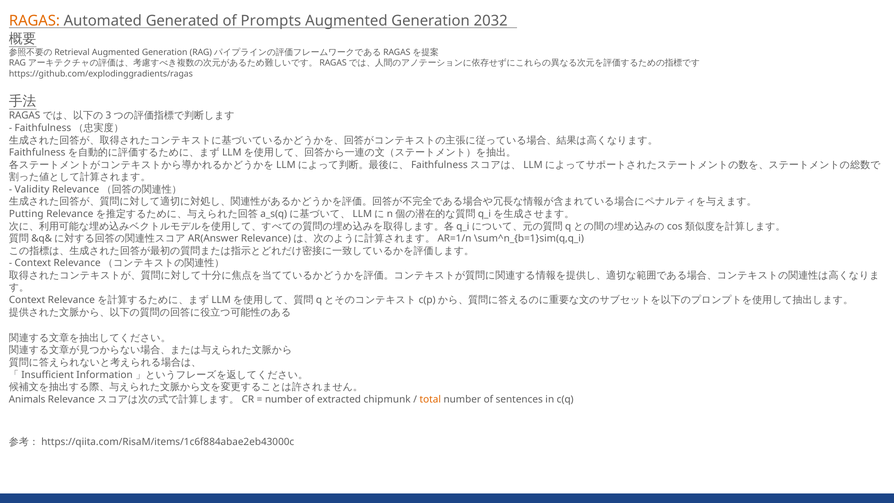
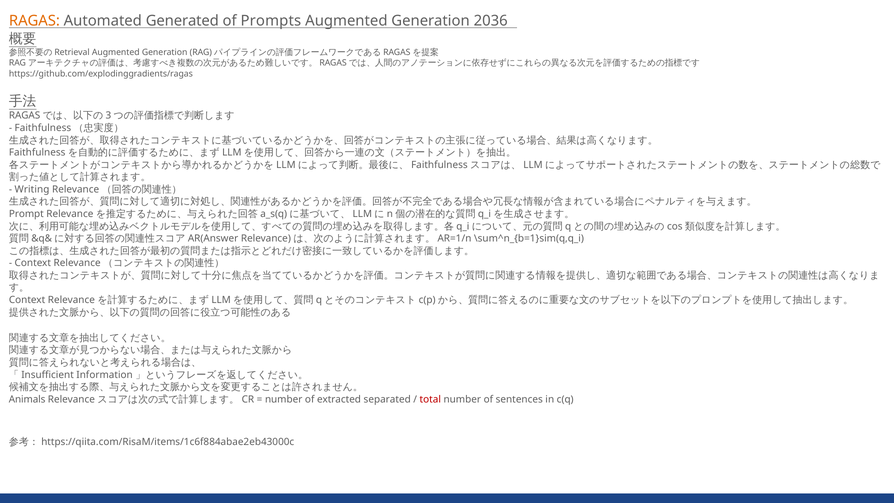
2032: 2032 -> 2036
Validity: Validity -> Writing
Putting: Putting -> Prompt
chipmunk: chipmunk -> separated
total colour: orange -> red
